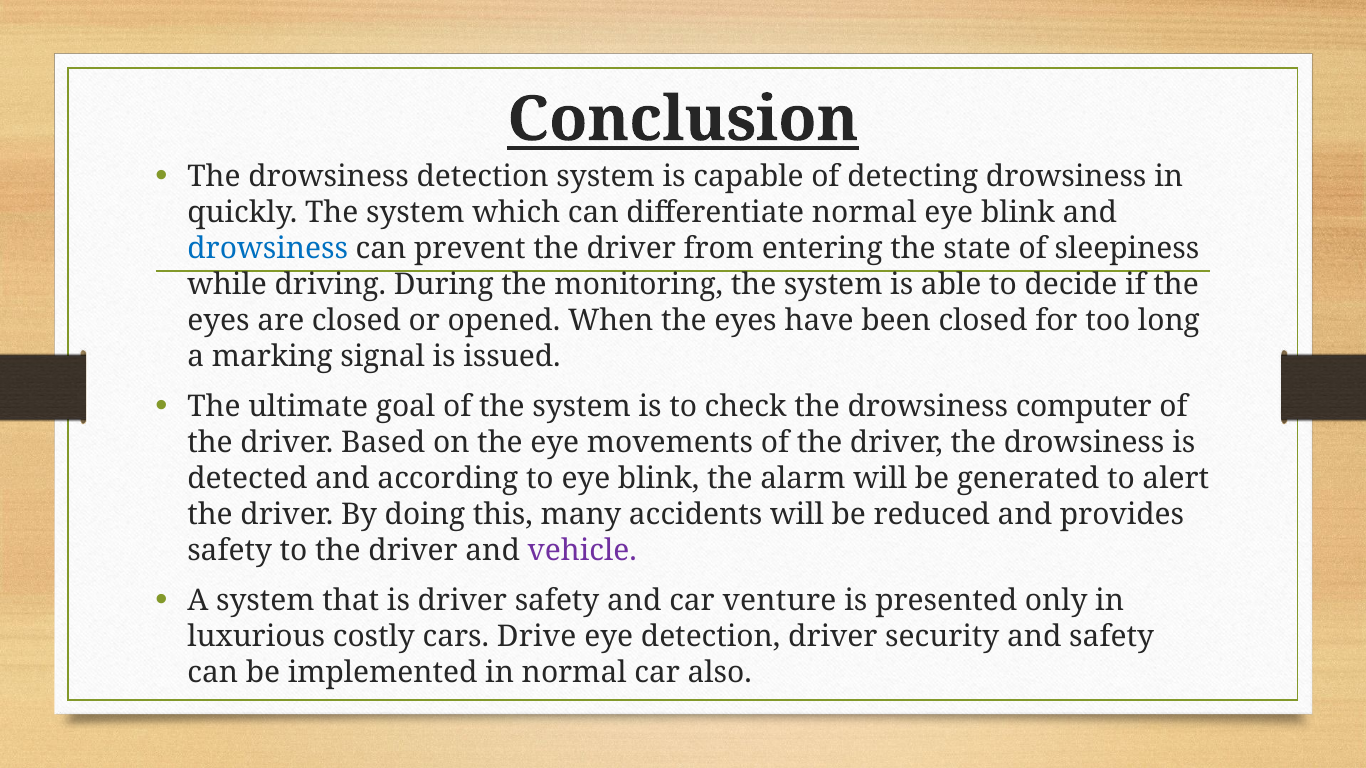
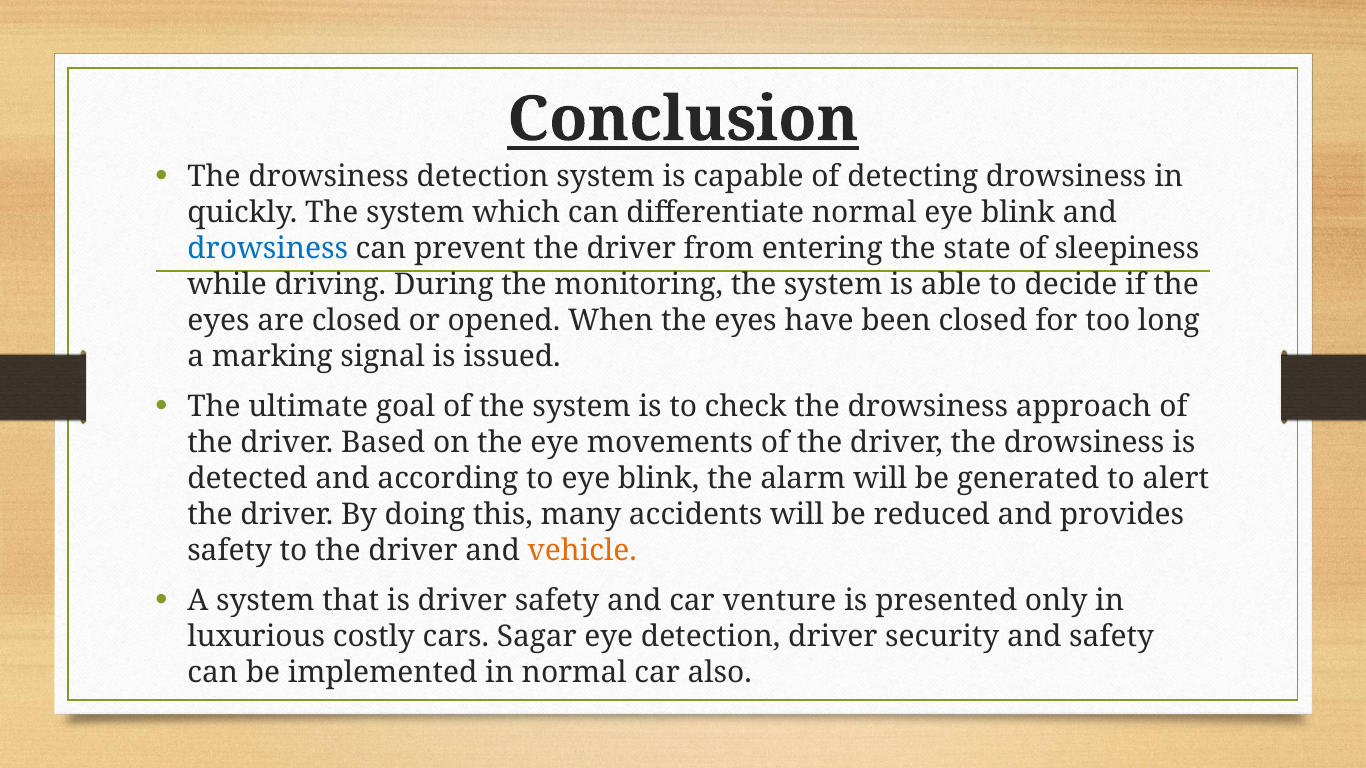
computer: computer -> approach
vehicle colour: purple -> orange
Drive: Drive -> Sagar
